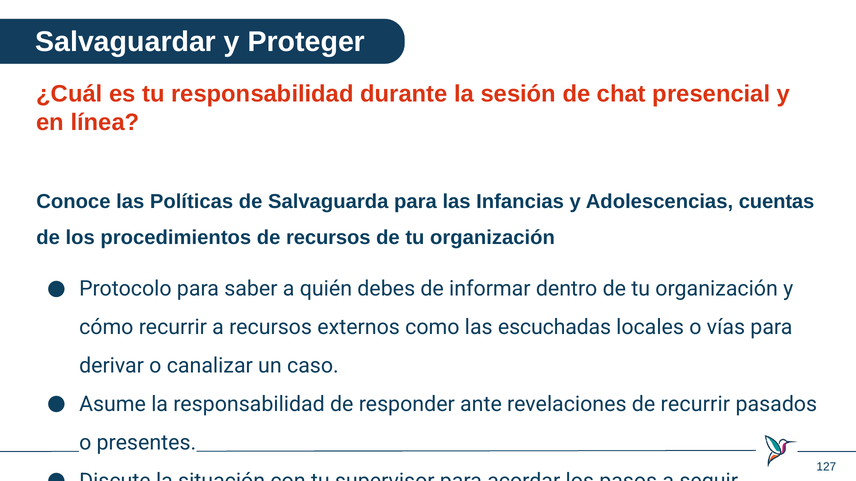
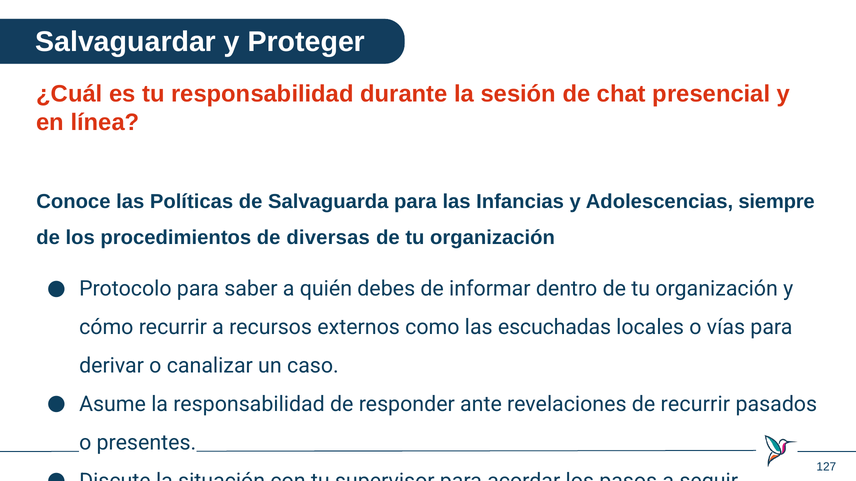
cuentas: cuentas -> siempre
de recursos: recursos -> diversas
